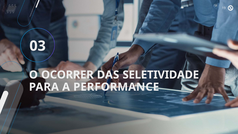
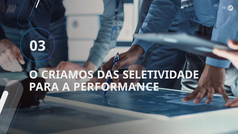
OCORRER: OCORRER -> CRIAMOS
